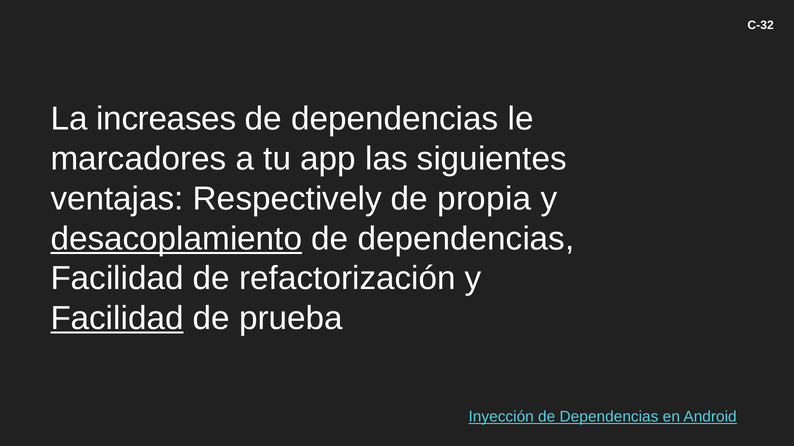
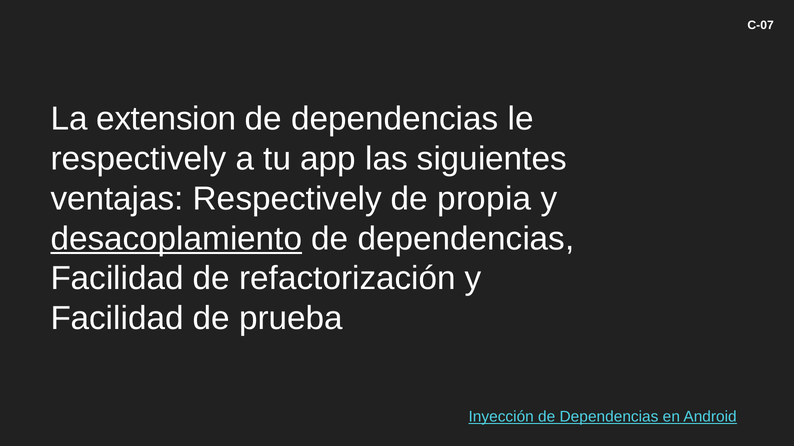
C-32: C-32 -> C-07
increases: increases -> extension
marcadores at (138, 159): marcadores -> respectively
Facilidad at (117, 319) underline: present -> none
